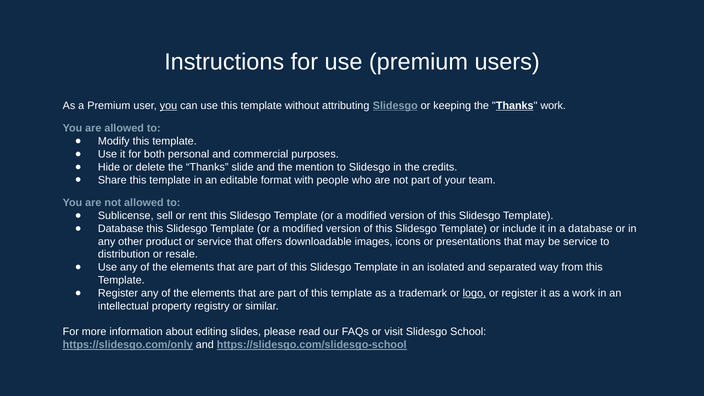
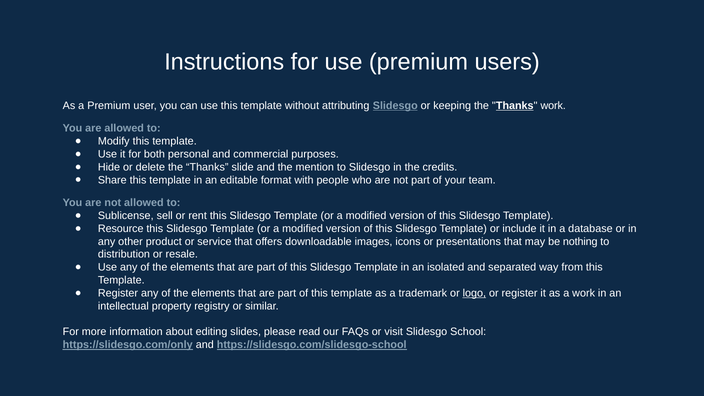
you at (168, 106) underline: present -> none
Database at (121, 229): Database -> Resource
be service: service -> nothing
